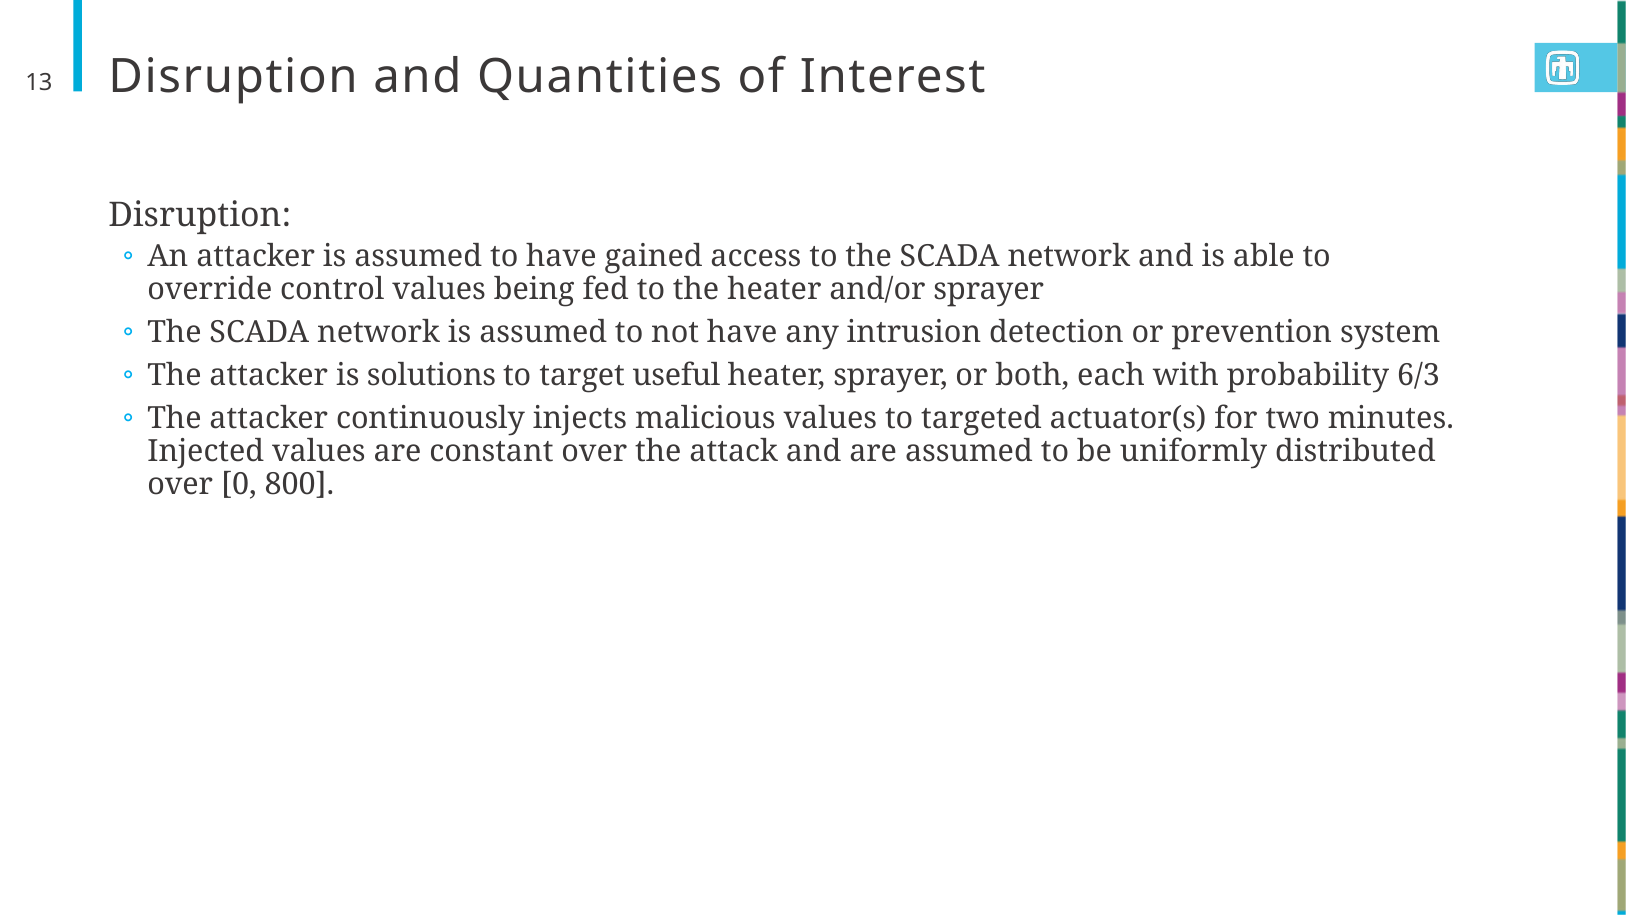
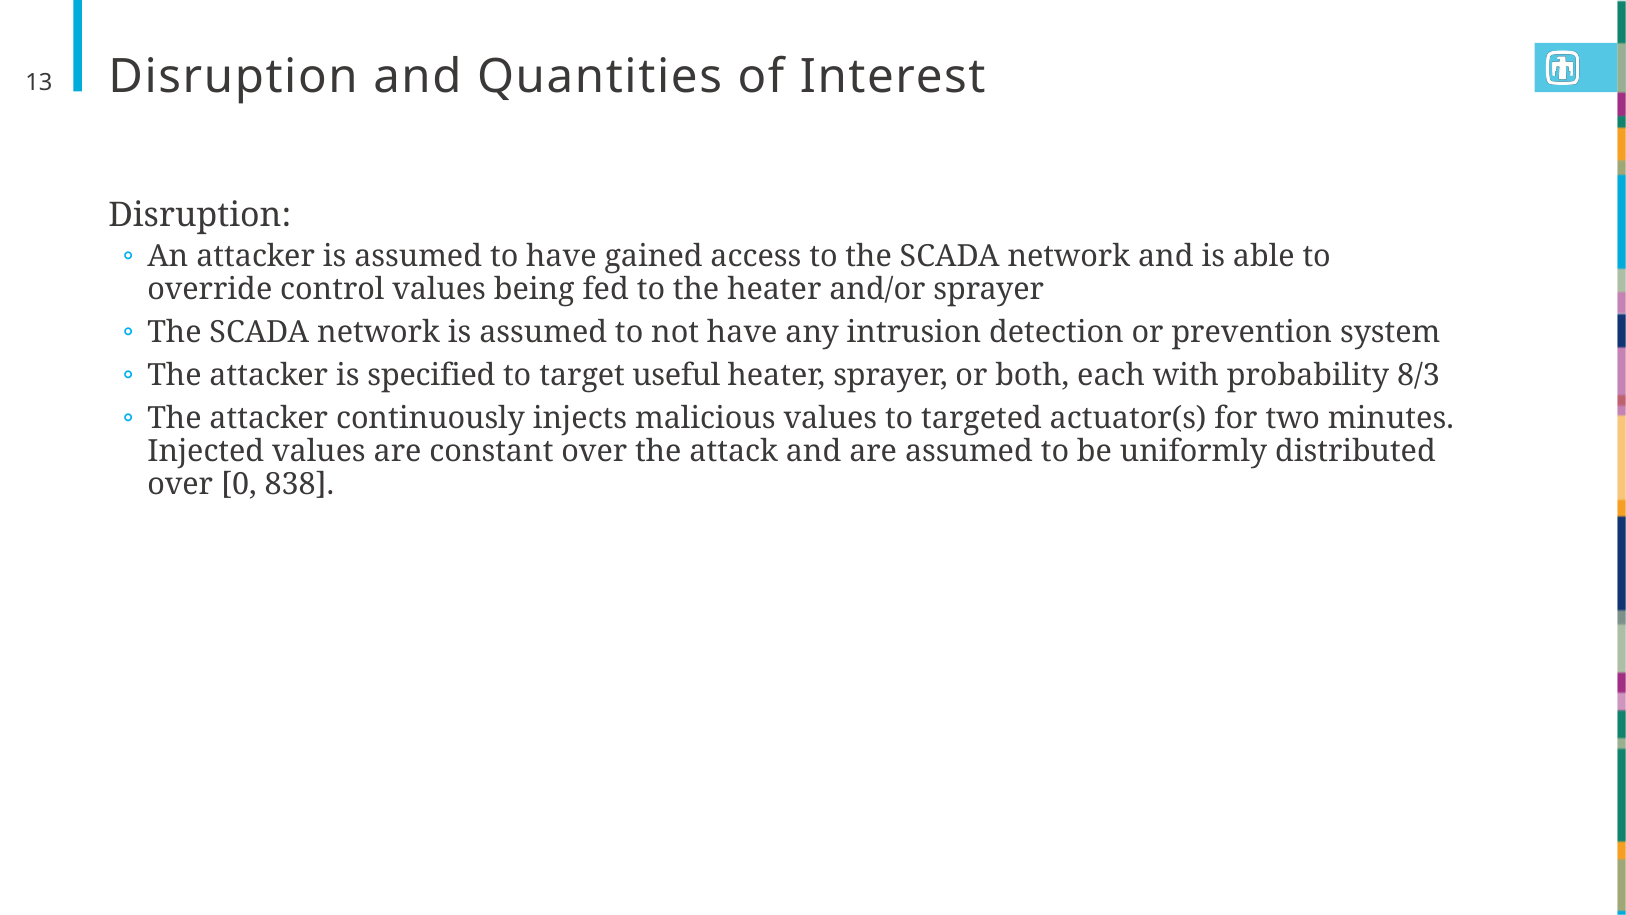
solutions: solutions -> specified
6/3: 6/3 -> 8/3
800: 800 -> 838
